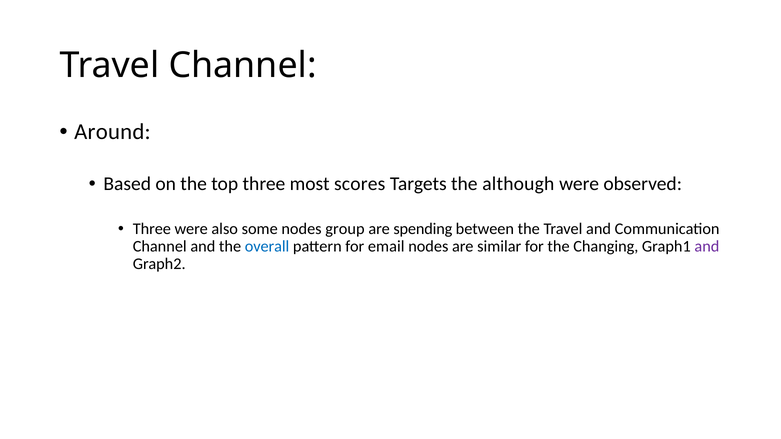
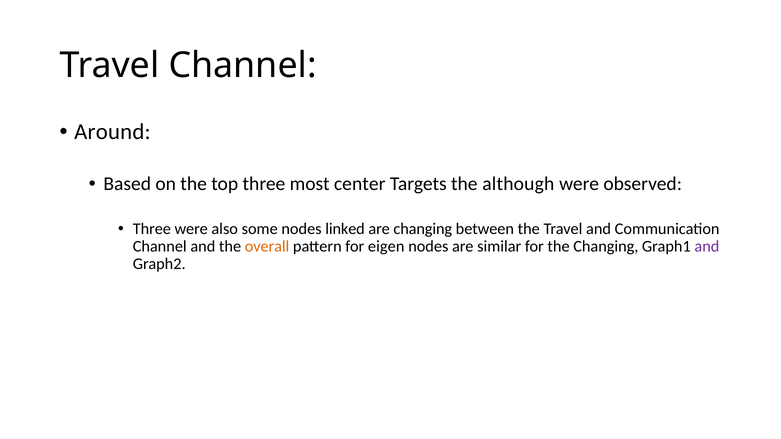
scores: scores -> center
group: group -> linked
are spending: spending -> changing
overall colour: blue -> orange
email: email -> eigen
